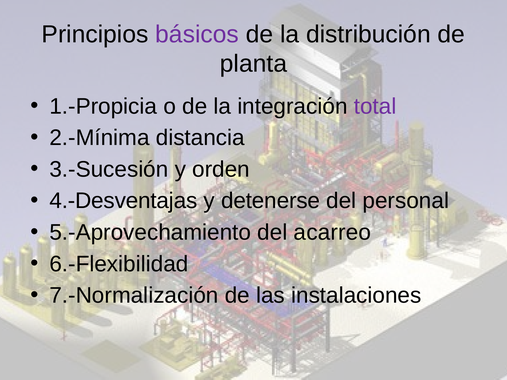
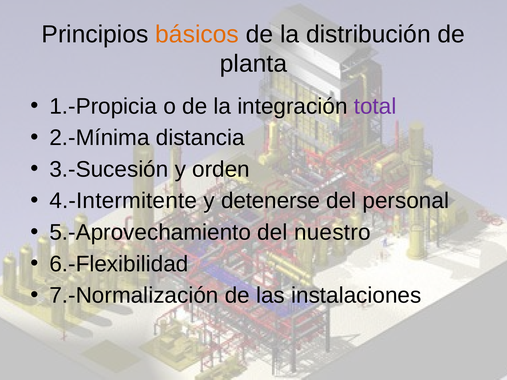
básicos colour: purple -> orange
4.-Desventajas: 4.-Desventajas -> 4.-Intermitente
acarreo: acarreo -> nuestro
